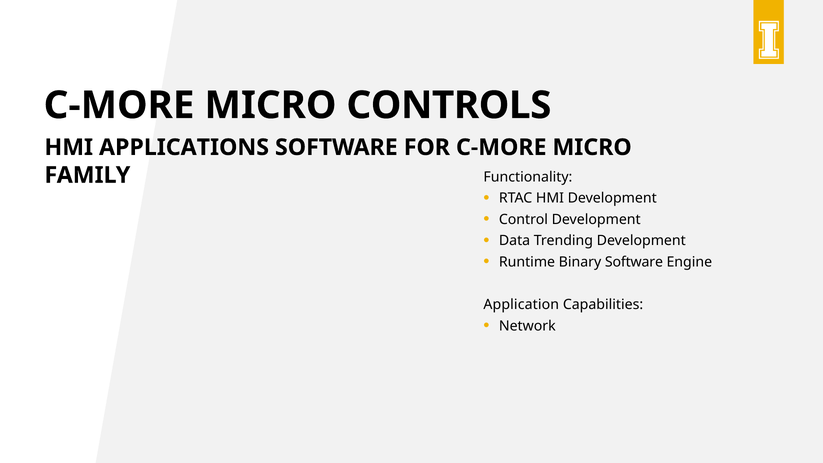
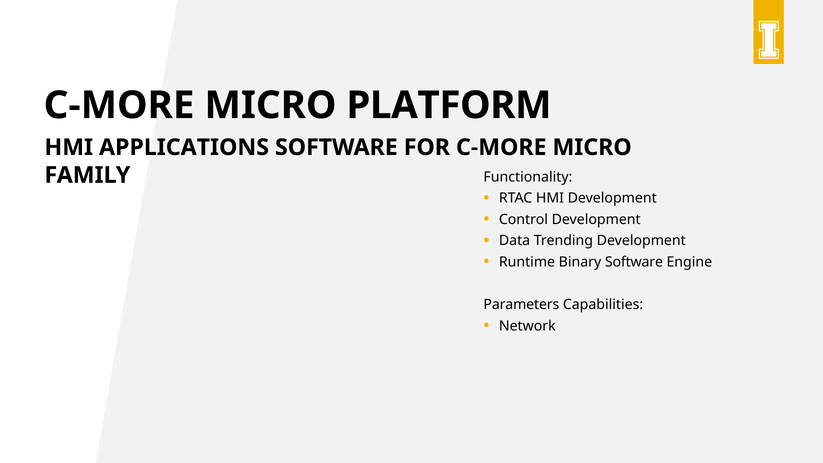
CONTROLS: CONTROLS -> PLATFORM
Application: Application -> Parameters
